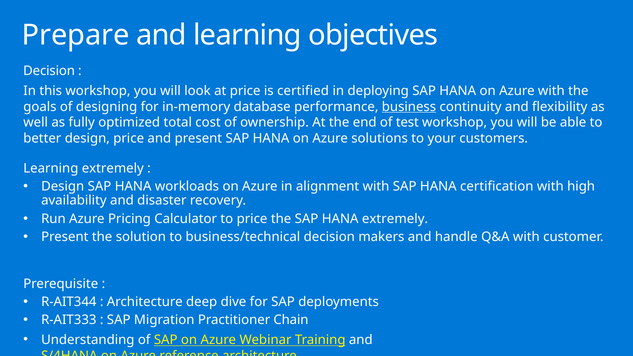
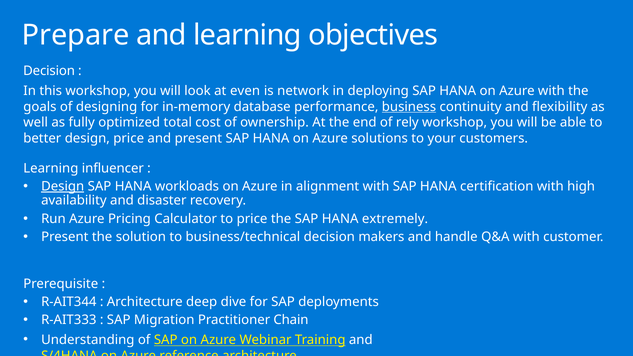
at price: price -> even
certified: certified -> network
test: test -> rely
Learning extremely: extremely -> influencer
Design at (63, 186) underline: none -> present
